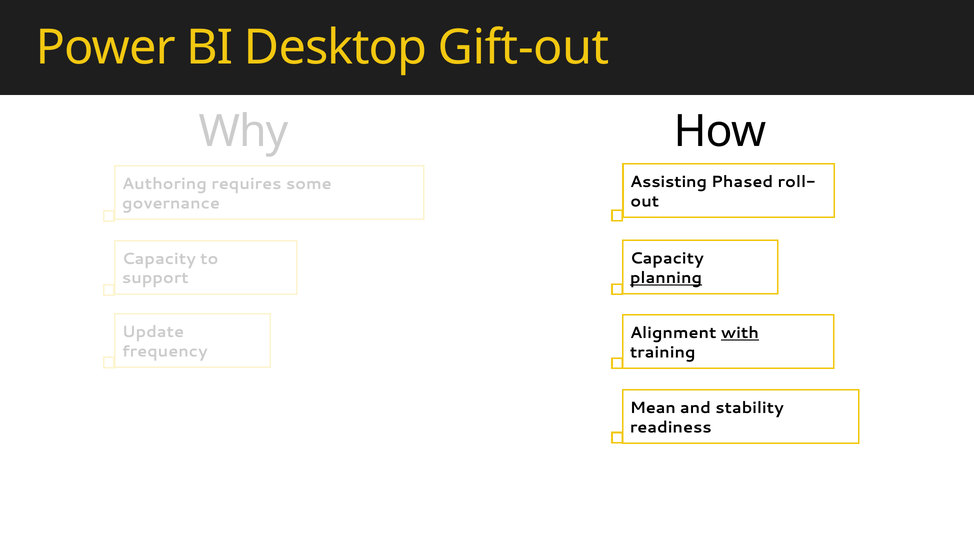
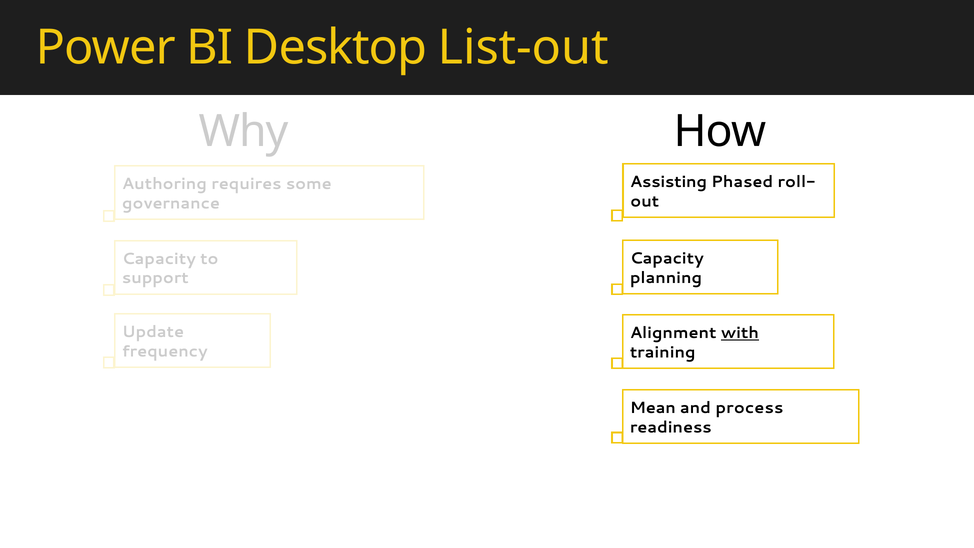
Gift-out: Gift-out -> List-out
planning underline: present -> none
stability: stability -> process
